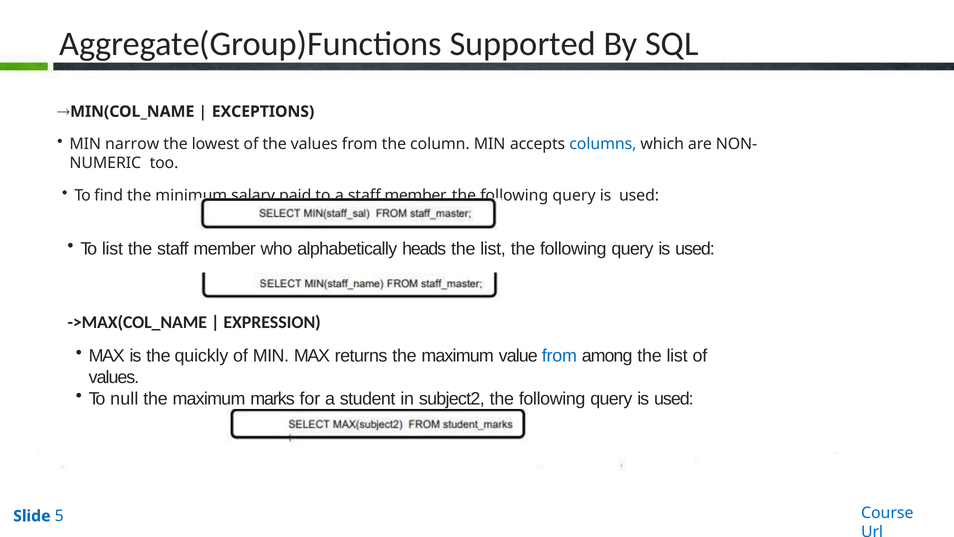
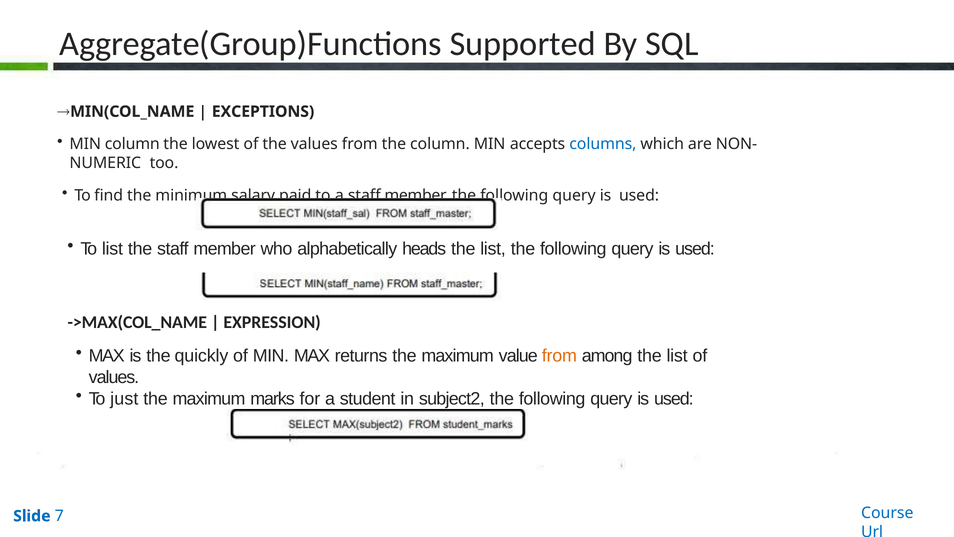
MIN narrow: narrow -> column
from at (559, 355) colour: blue -> orange
null: null -> just
5: 5 -> 7
